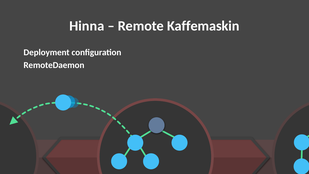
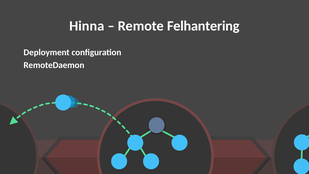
Kaffemaskin: Kaffemaskin -> Felhantering
